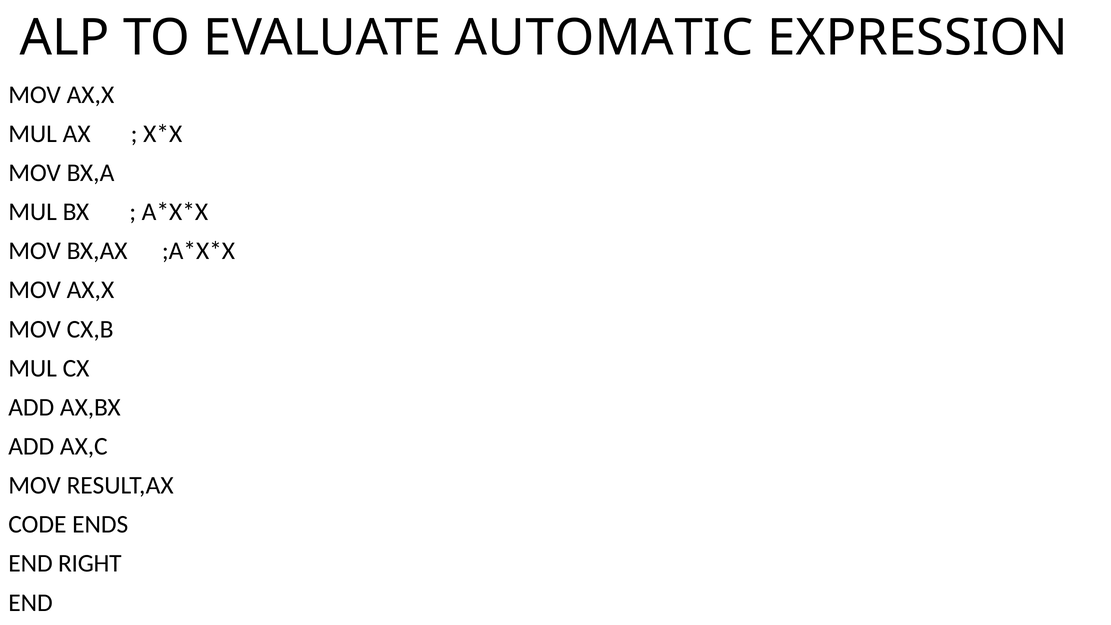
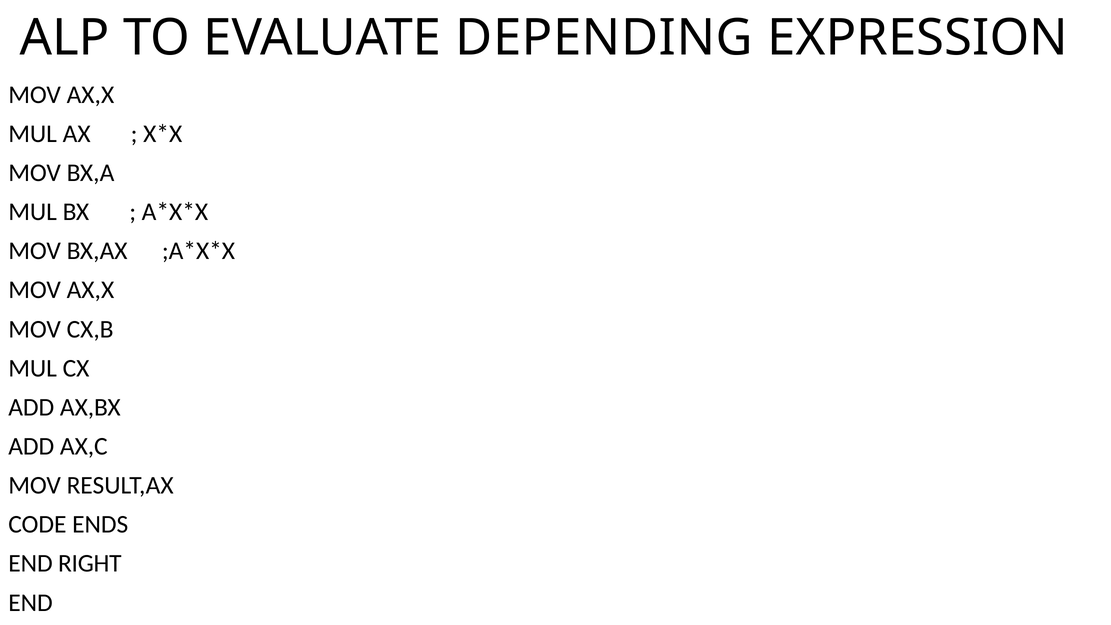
AUTOMATIC: AUTOMATIC -> DEPENDING
